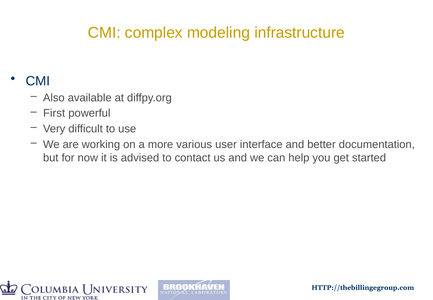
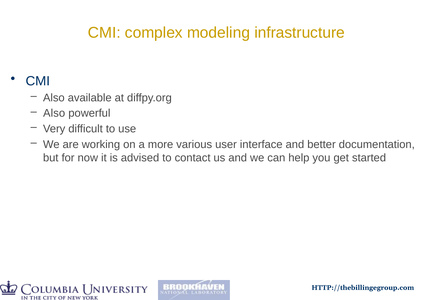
First at (54, 113): First -> Also
